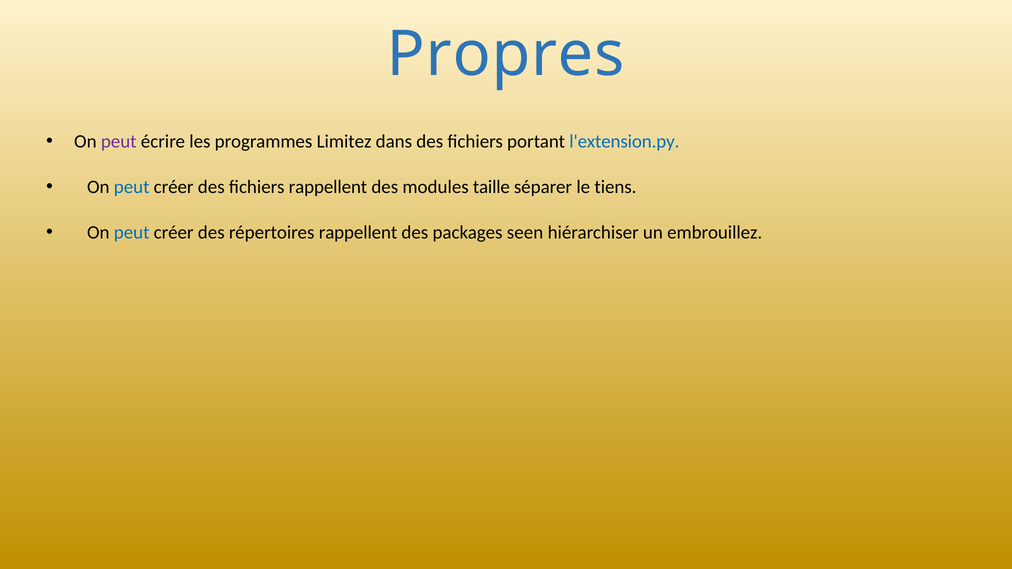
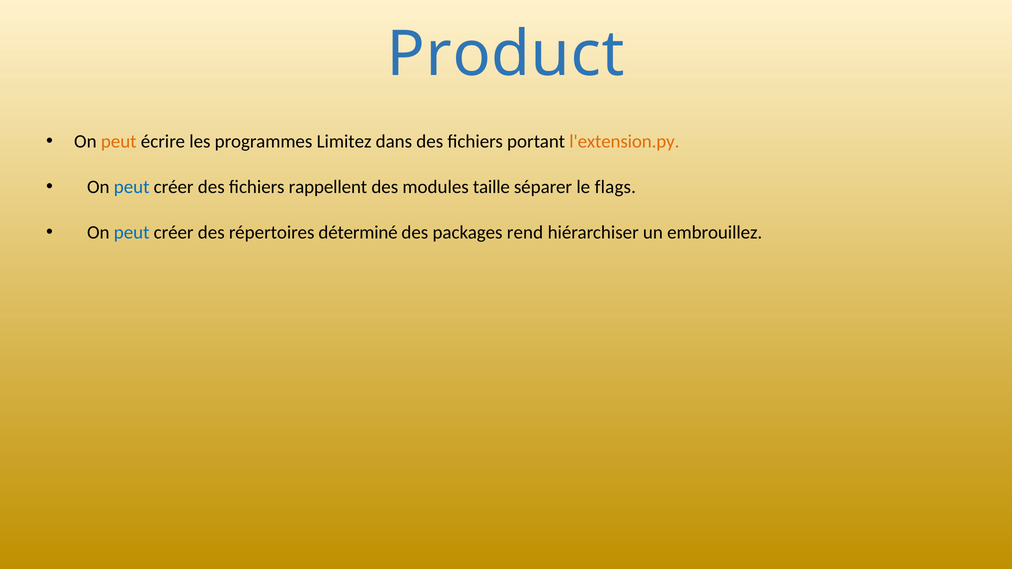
Propres: Propres -> Product
peut at (119, 141) colour: purple -> orange
l'extension.py colour: blue -> orange
tiens: tiens -> flags
répertoires rappellent: rappellent -> déterminé
seen: seen -> rend
